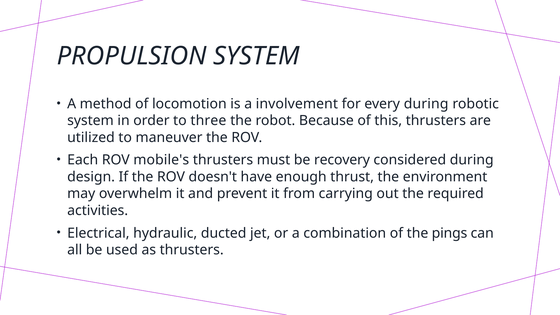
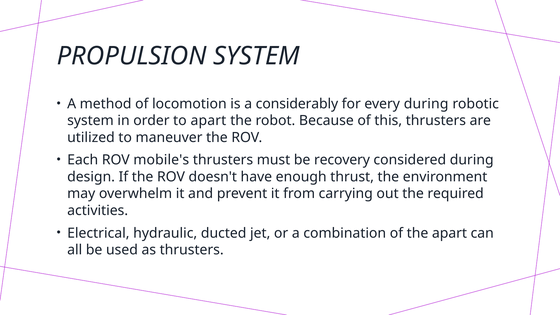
involvement: involvement -> considerably
to three: three -> apart
the pings: pings -> apart
